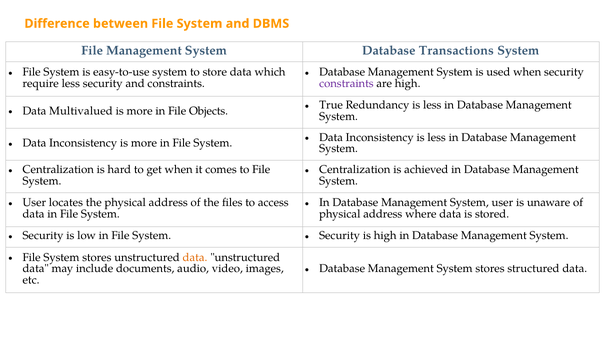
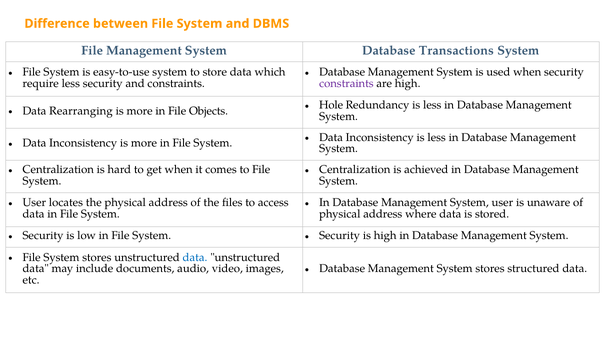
True: True -> Hole
Multivalued: Multivalued -> Rearranging
data at (195, 257) colour: orange -> blue
